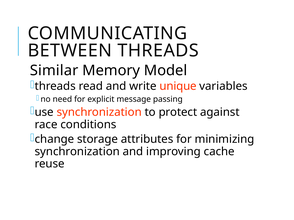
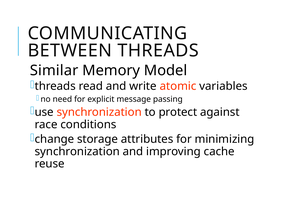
unique: unique -> atomic
